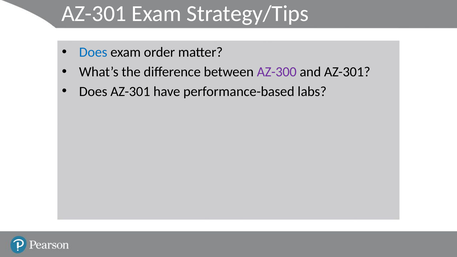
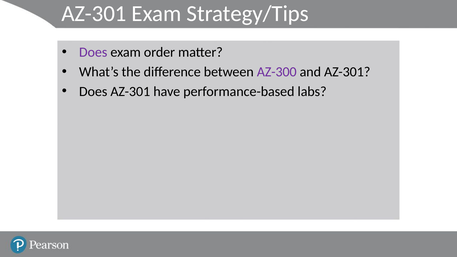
Does at (93, 52) colour: blue -> purple
